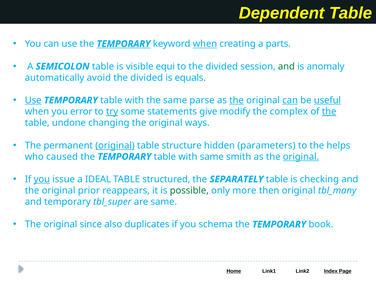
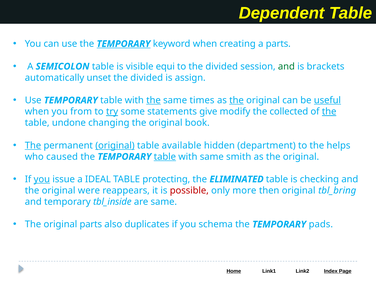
when at (205, 44) underline: present -> none
anomaly: anomaly -> brackets
avoid: avoid -> unset
equals: equals -> assign
Use at (33, 100) underline: present -> none
the at (153, 100) underline: none -> present
parse: parse -> times
can at (290, 100) underline: present -> none
error: error -> from
complex: complex -> collected
ways: ways -> book
The at (33, 145) underline: none -> present
structure: structure -> available
parameters: parameters -> department
table at (165, 157) underline: none -> present
original at (301, 157) underline: present -> none
structured: structured -> protecting
SEPARATELY: SEPARATELY -> ELIMINATED
prior: prior -> were
possible colour: green -> red
tbl_many: tbl_many -> tbl_bring
tbl_super: tbl_super -> tbl_inside
original since: since -> parts
book: book -> pads
